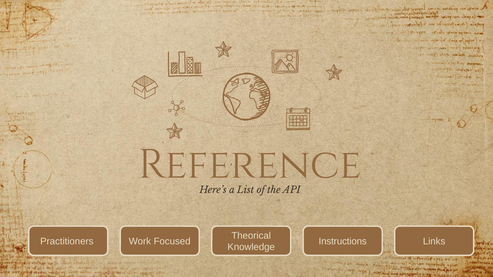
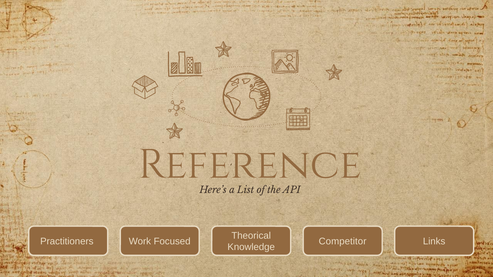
Instructions: Instructions -> Competitor
